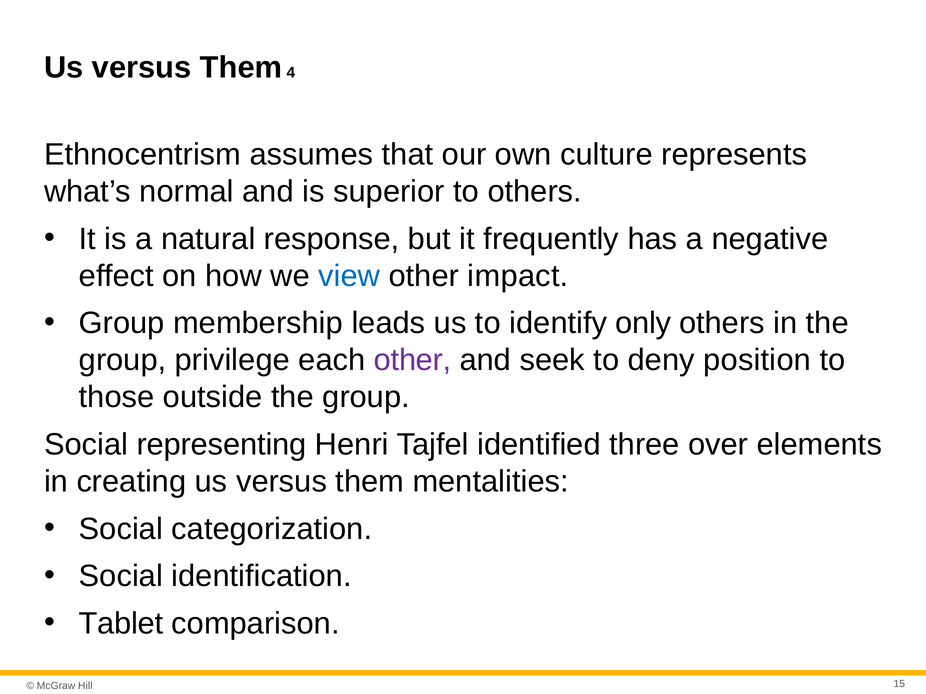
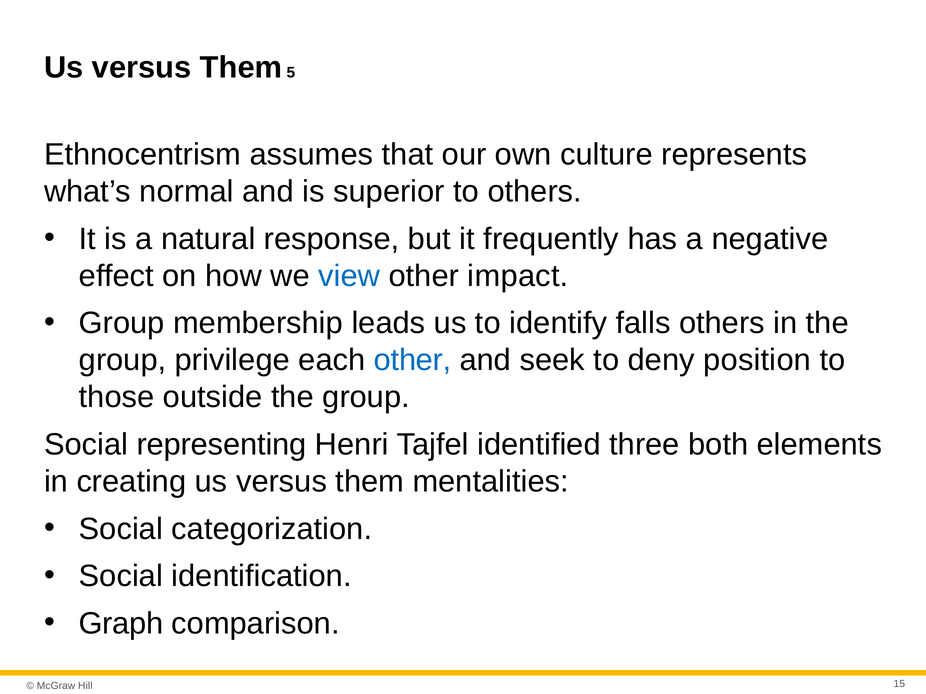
4: 4 -> 5
only: only -> falls
other at (413, 360) colour: purple -> blue
over: over -> both
Tablet: Tablet -> Graph
